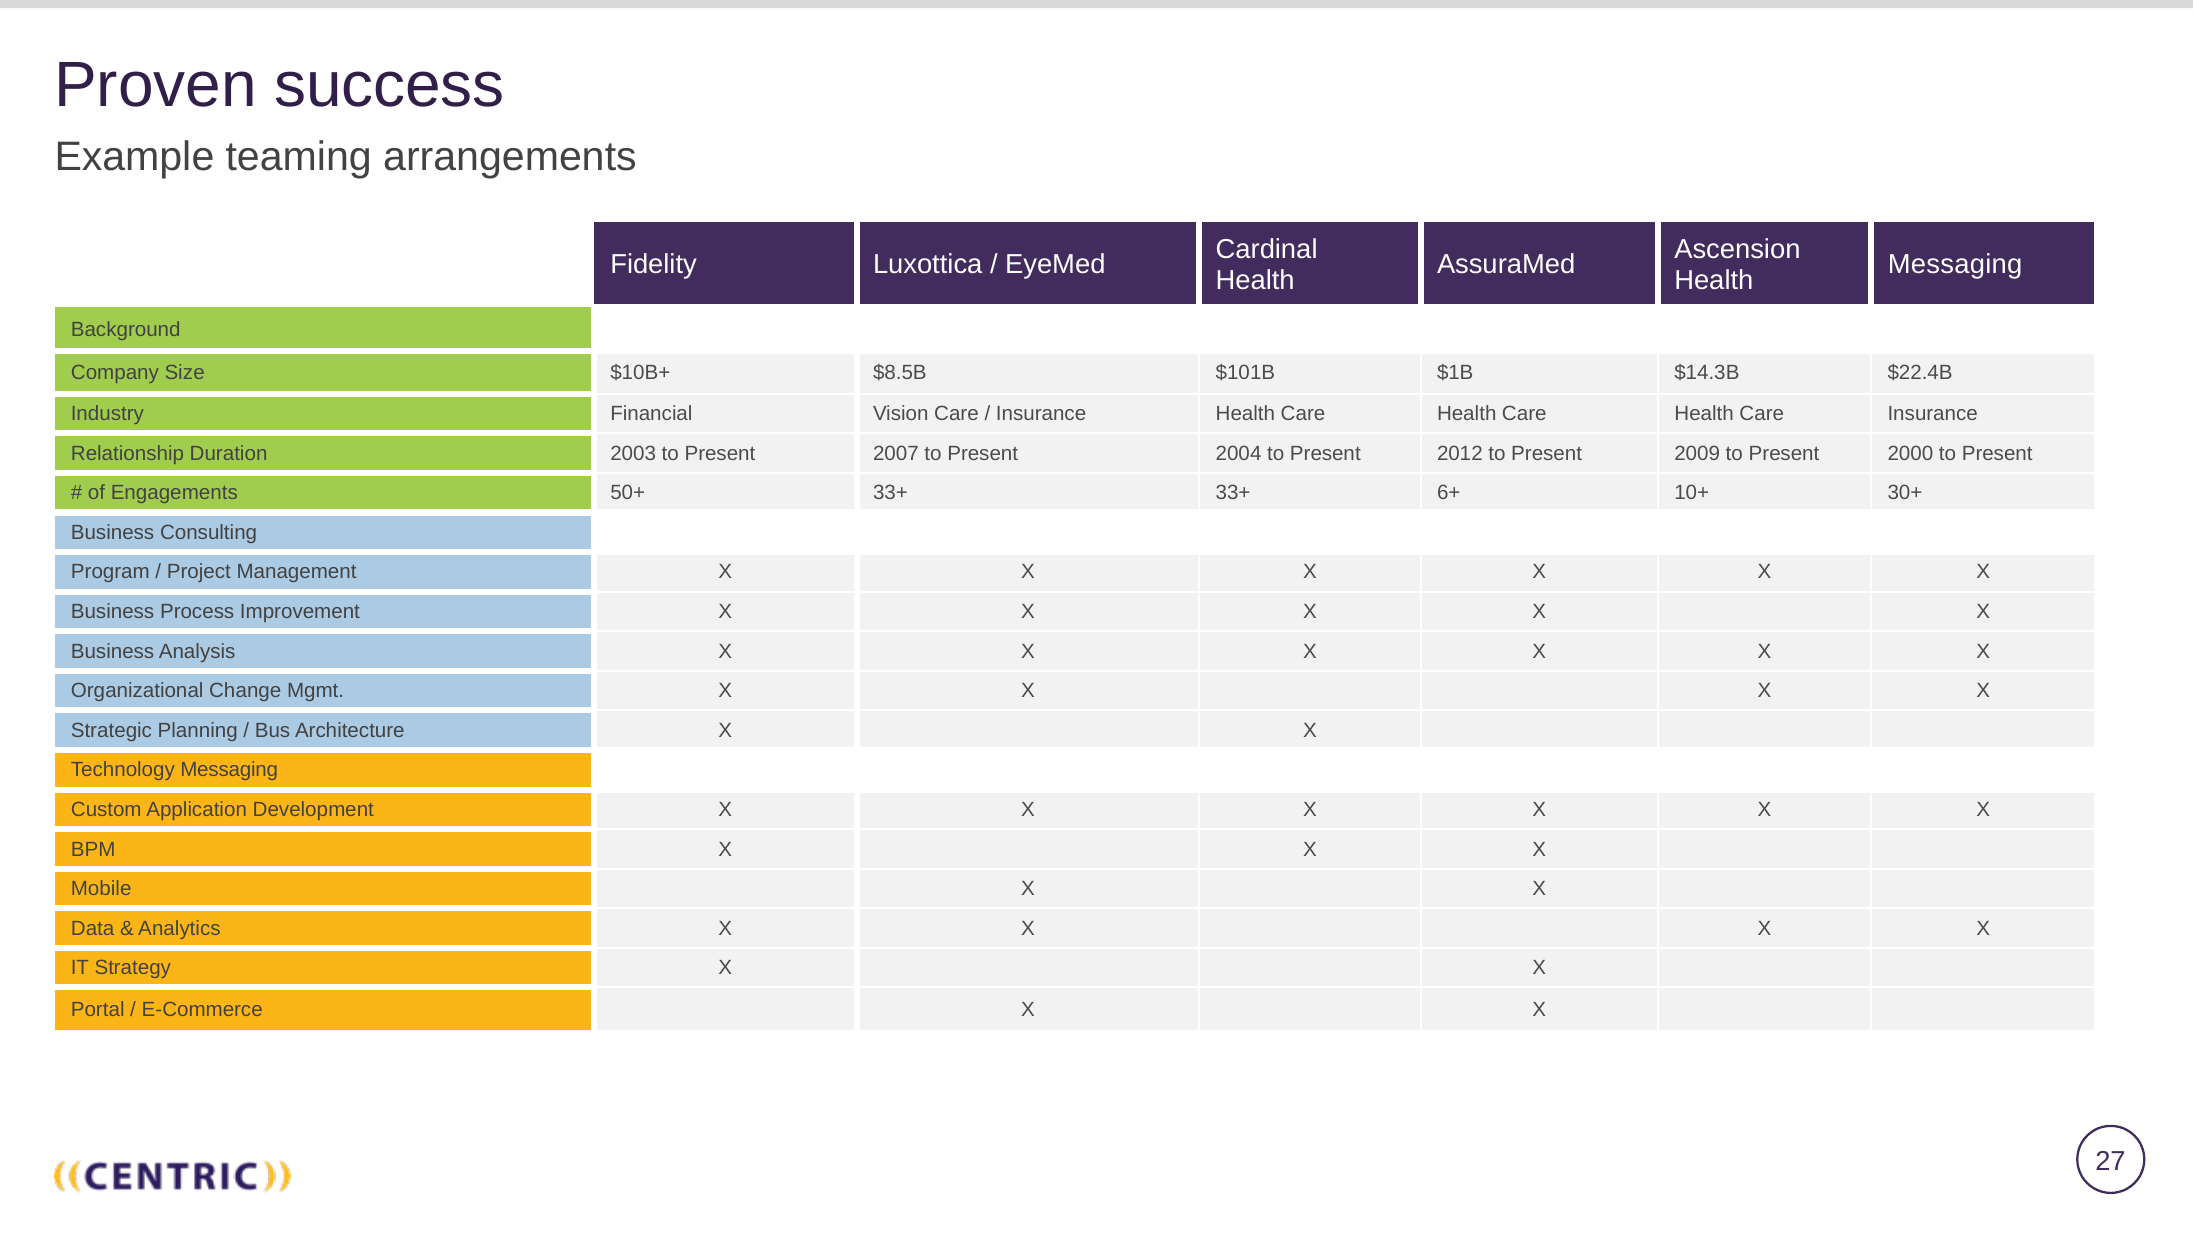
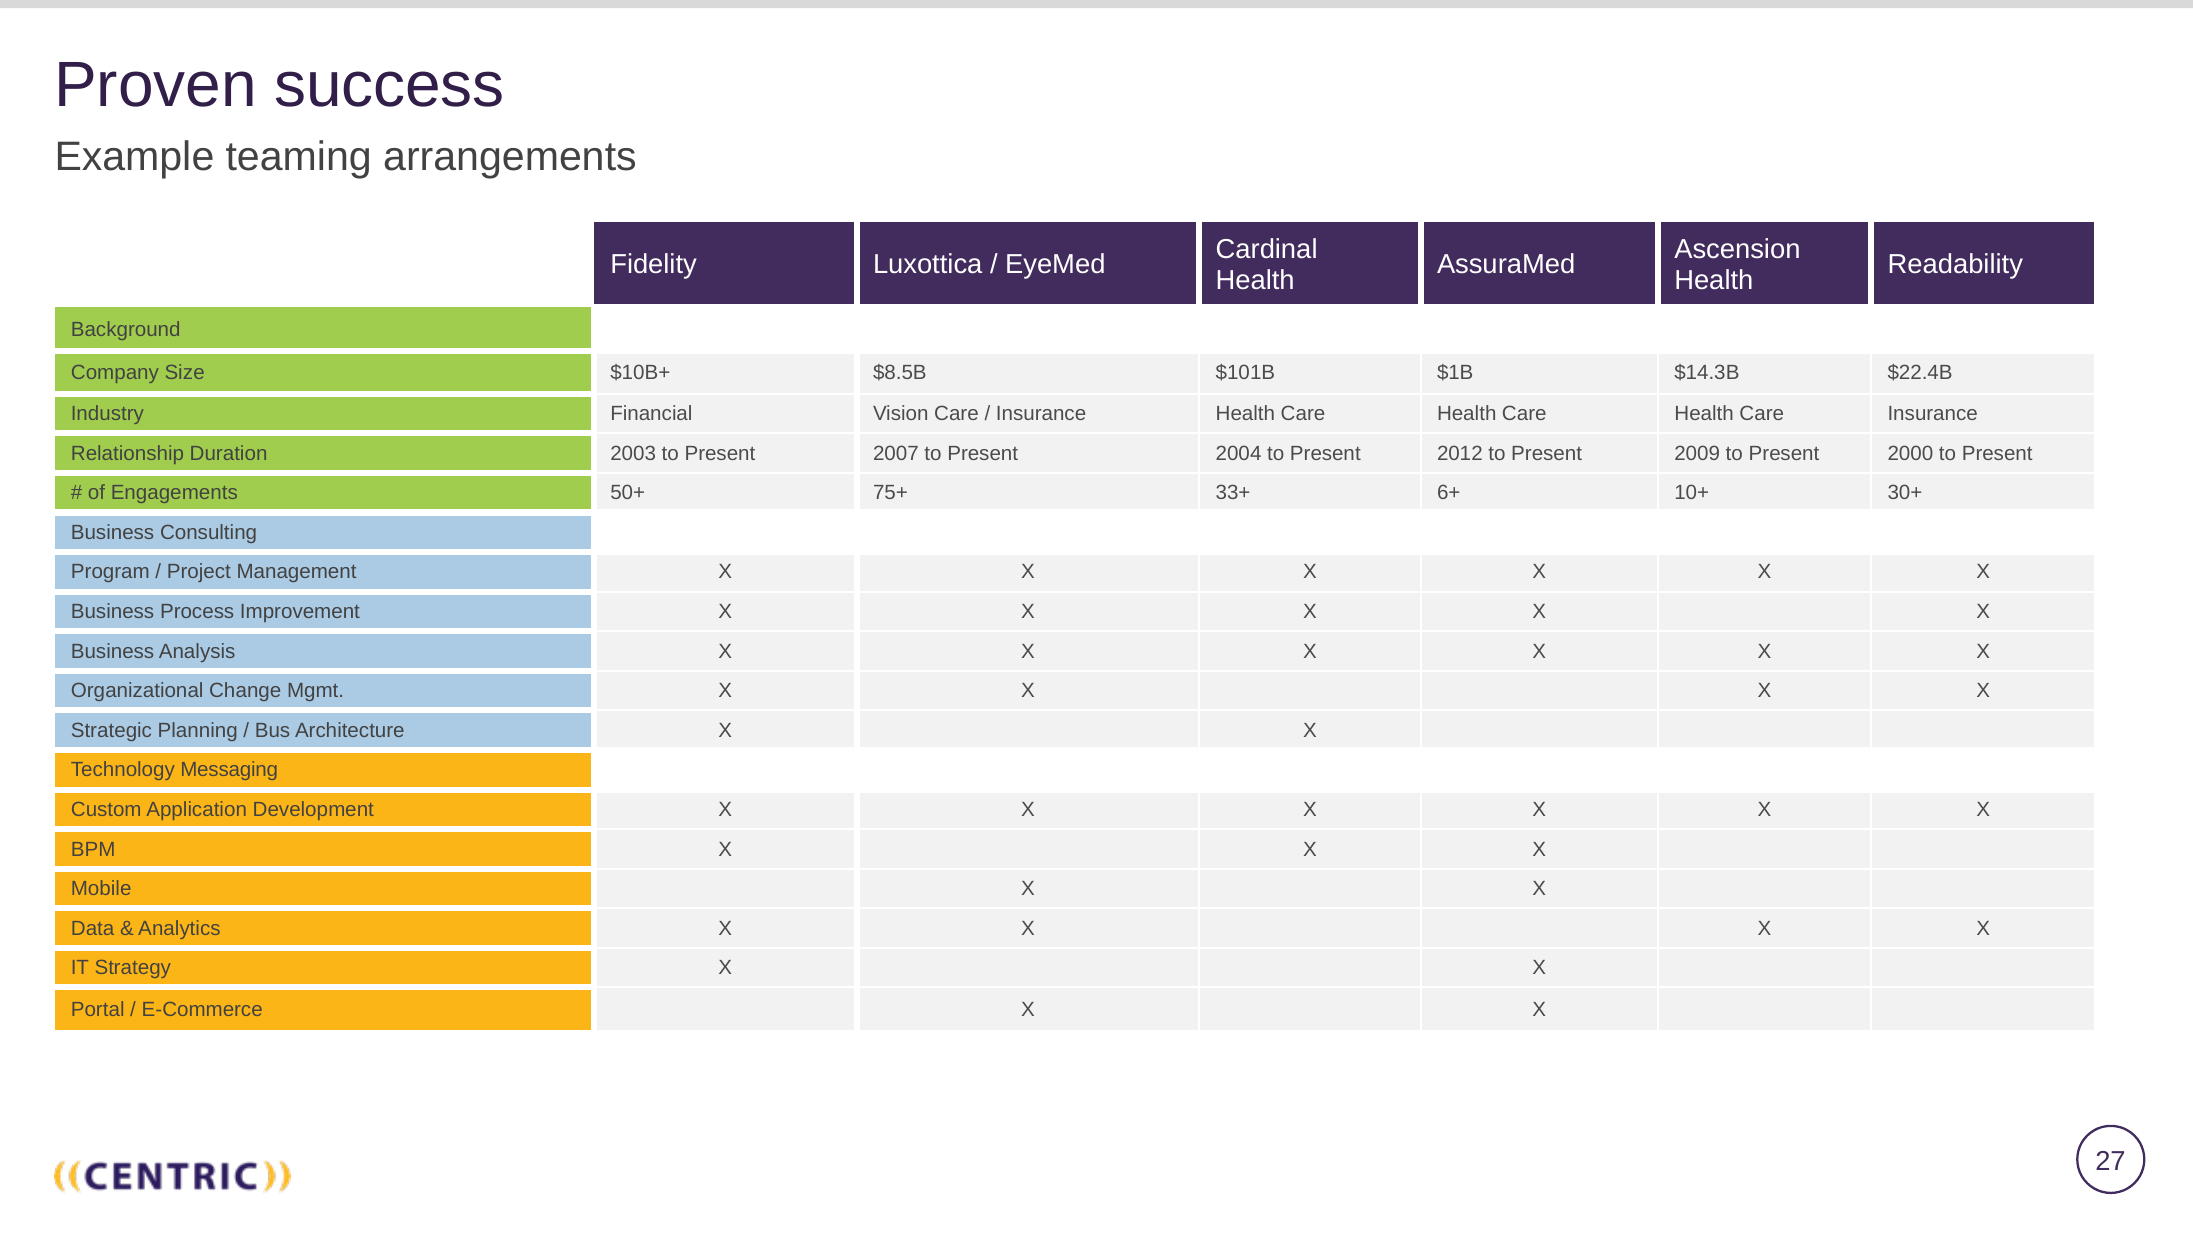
Messaging at (1955, 265): Messaging -> Readability
50+ 33+: 33+ -> 75+
